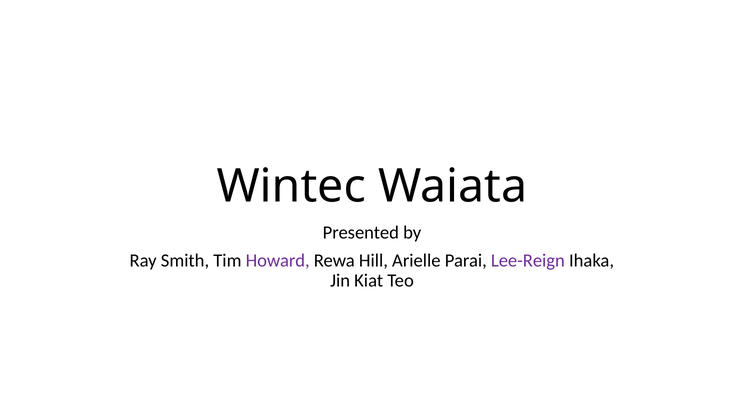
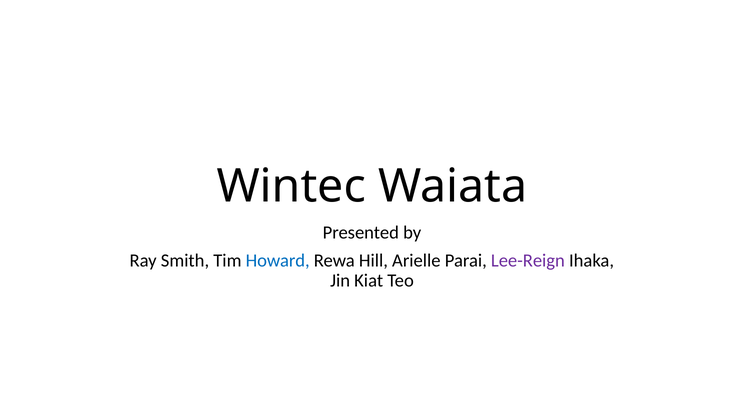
Howard colour: purple -> blue
